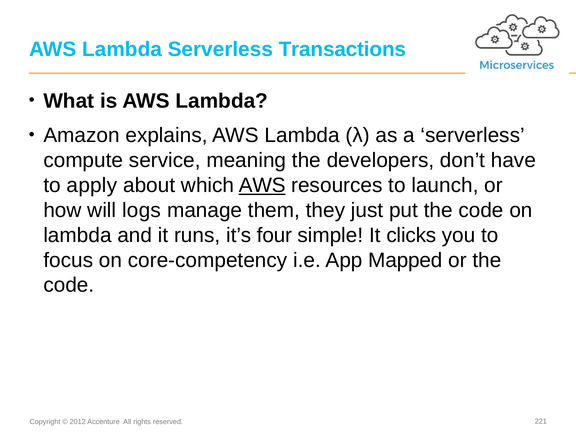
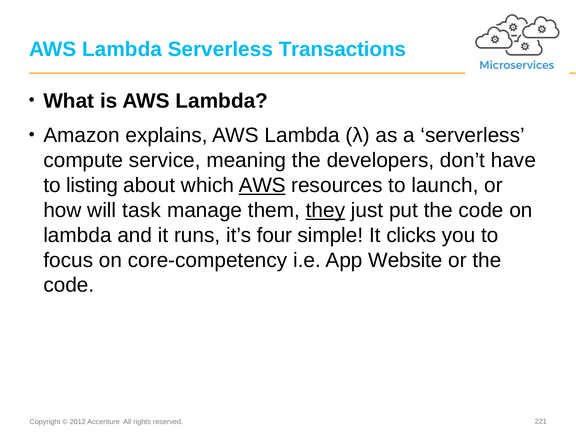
apply: apply -> listing
logs: logs -> task
they underline: none -> present
Mapped: Mapped -> Website
